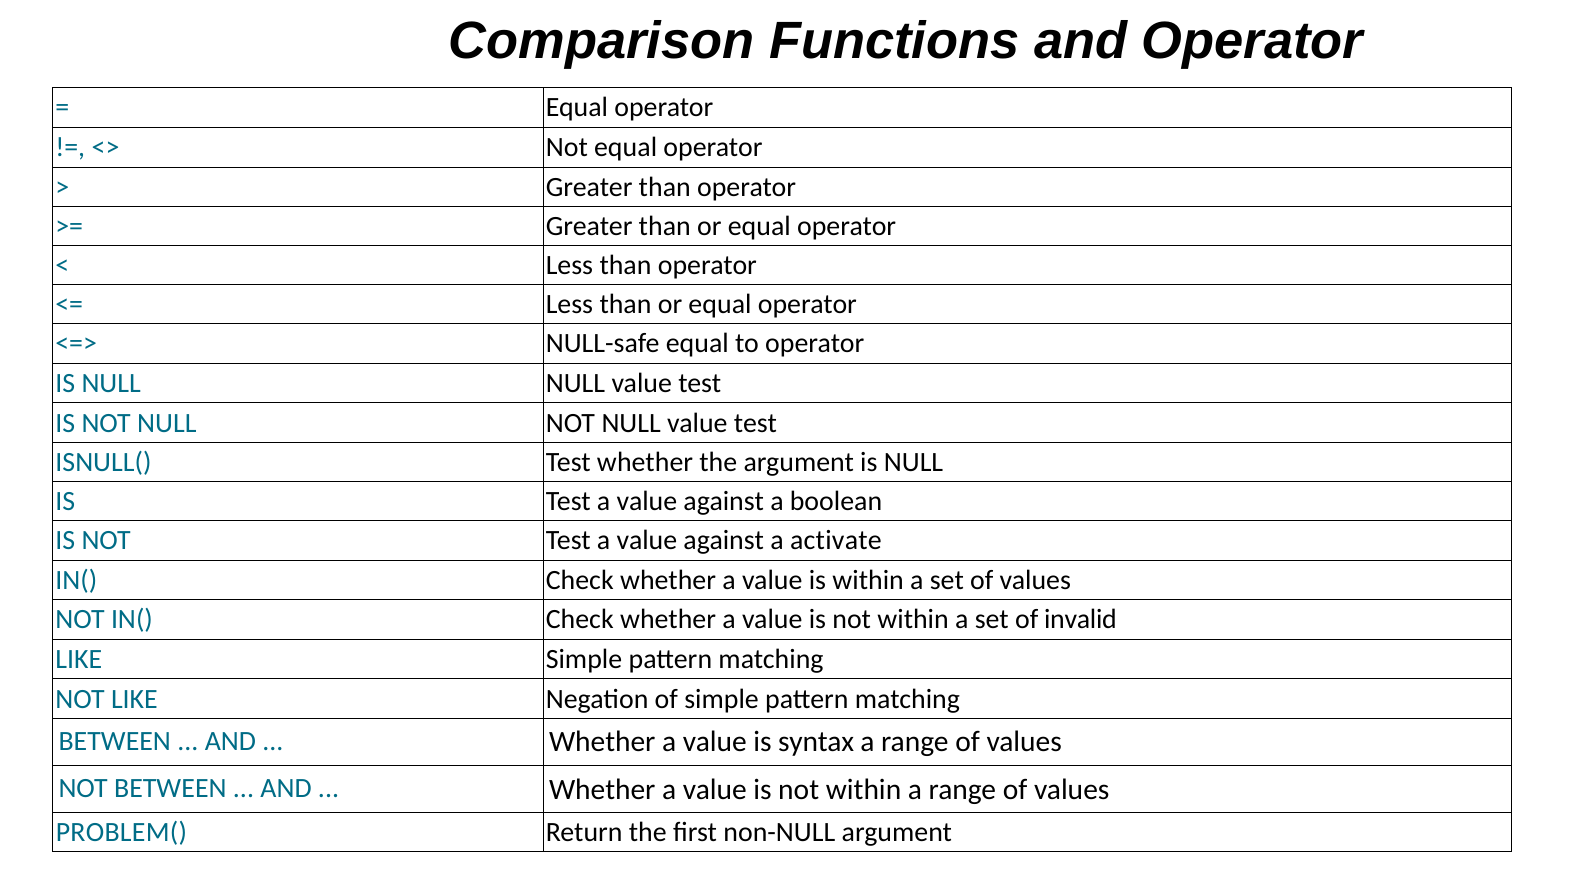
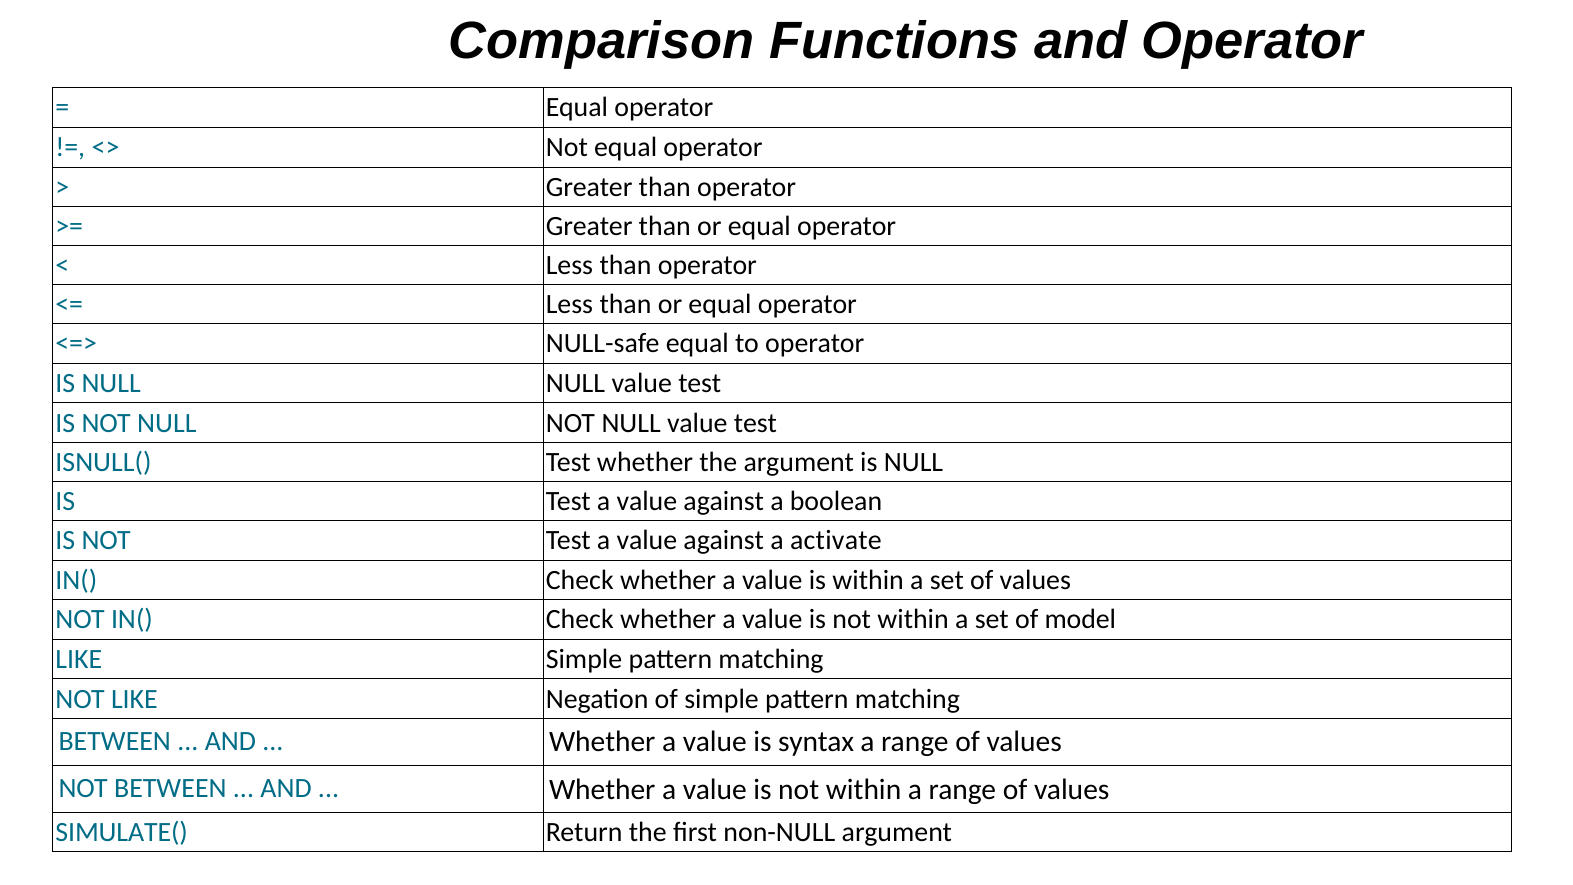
invalid: invalid -> model
PROBLEM(: PROBLEM( -> SIMULATE(
